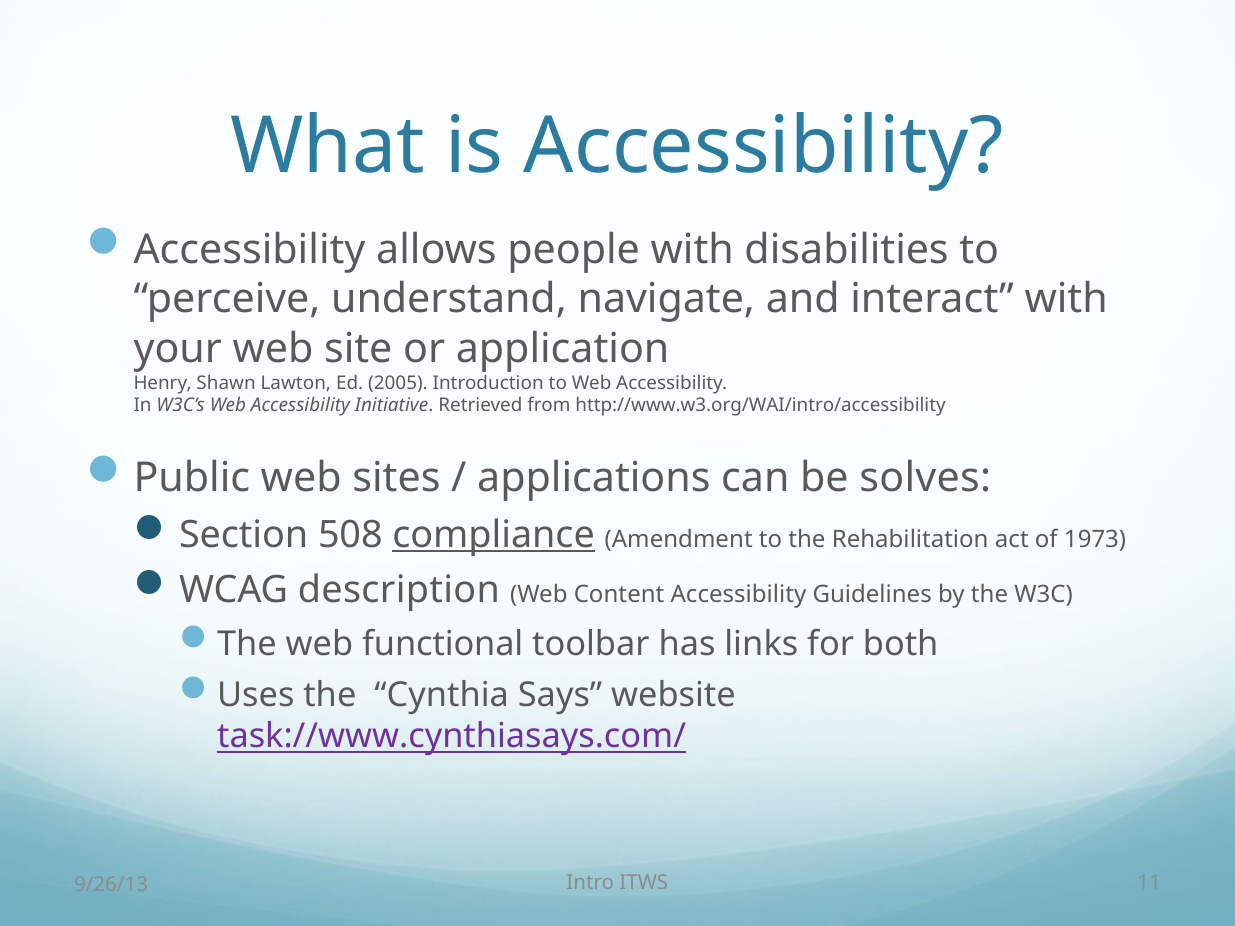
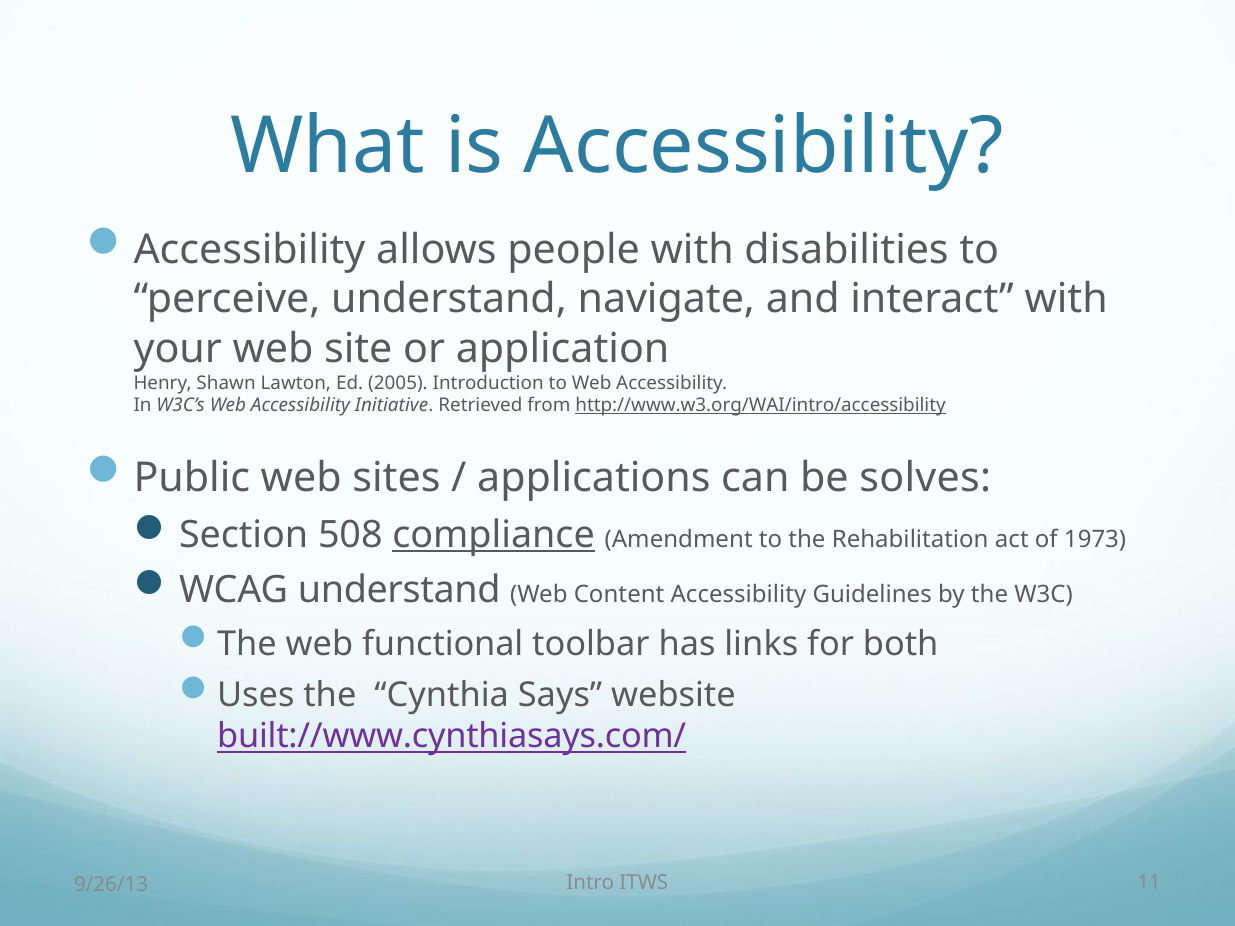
http://www.w3.org/WAI/intro/accessibility underline: none -> present
WCAG description: description -> understand
task://www.cynthiasays.com/: task://www.cynthiasays.com/ -> built://www.cynthiasays.com/
